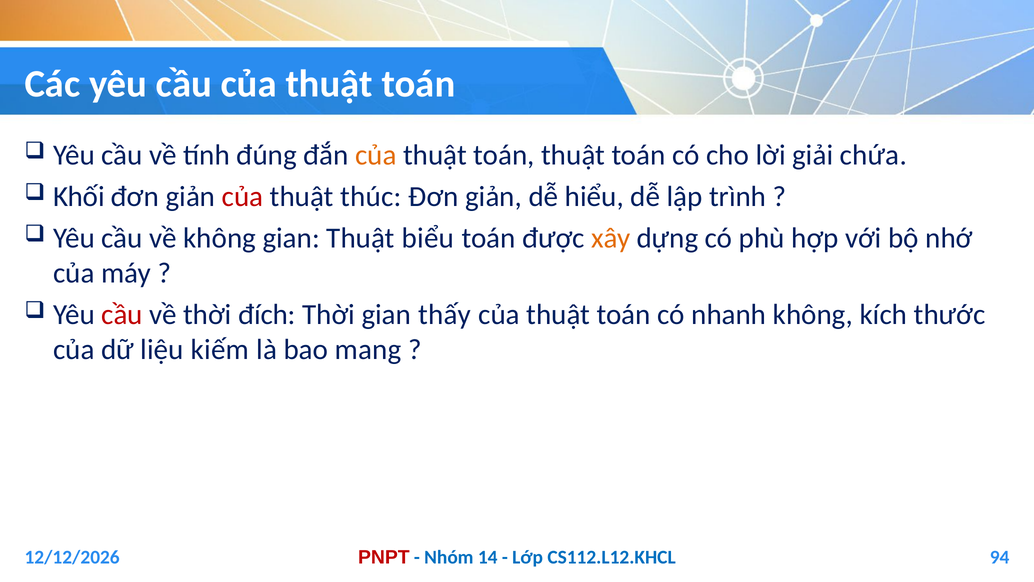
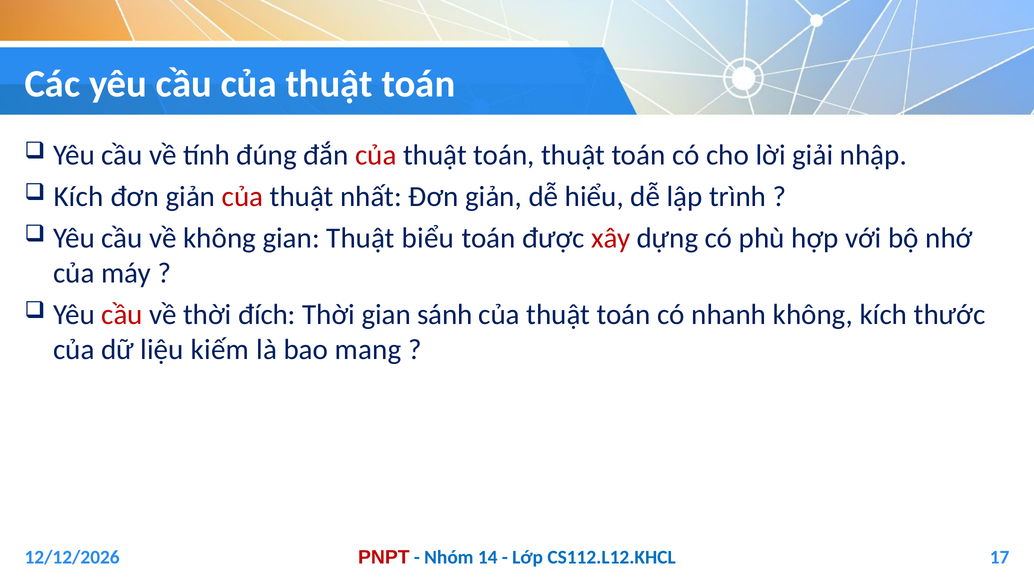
của at (376, 155) colour: orange -> red
chứa: chứa -> nhập
Khối at (79, 197): Khối -> Kích
thúc: thúc -> nhất
xây colour: orange -> red
thấy: thấy -> sánh
94: 94 -> 17
